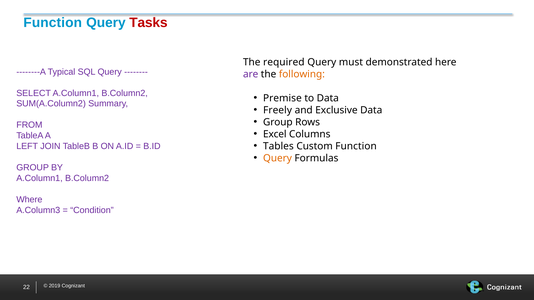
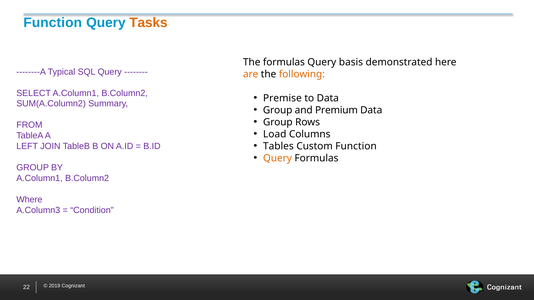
Tasks colour: red -> orange
The required: required -> formulas
must: must -> basis
are colour: purple -> orange
Freely at (278, 110): Freely -> Group
Exclusive: Exclusive -> Premium
Excel: Excel -> Load
